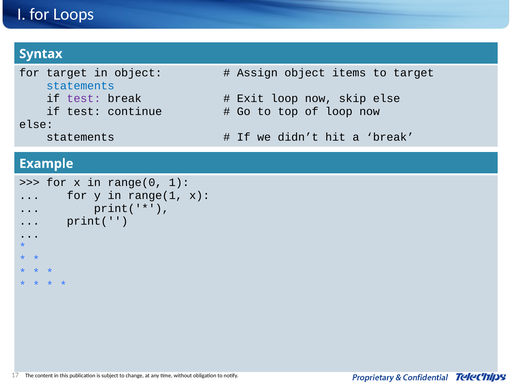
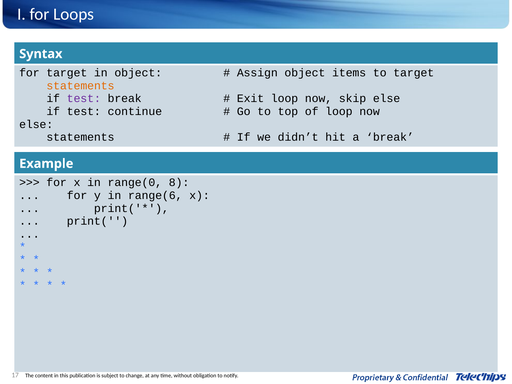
statements at (80, 86) colour: blue -> orange
1: 1 -> 8
range(1: range(1 -> range(6
